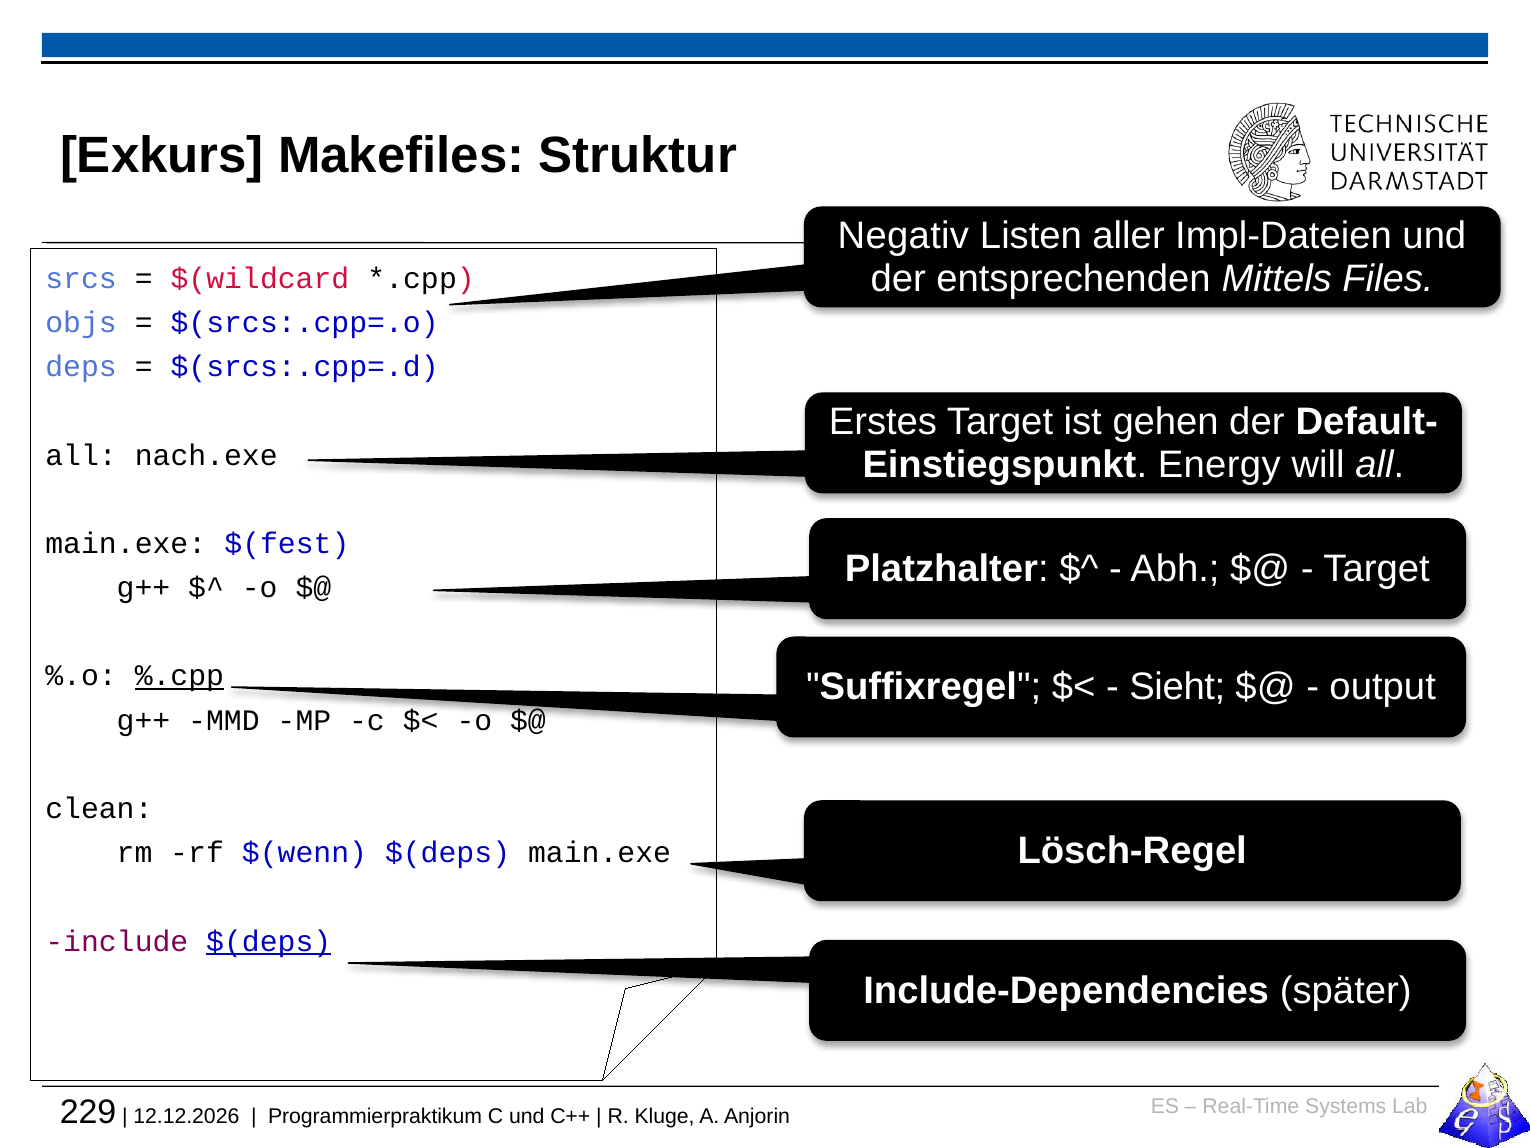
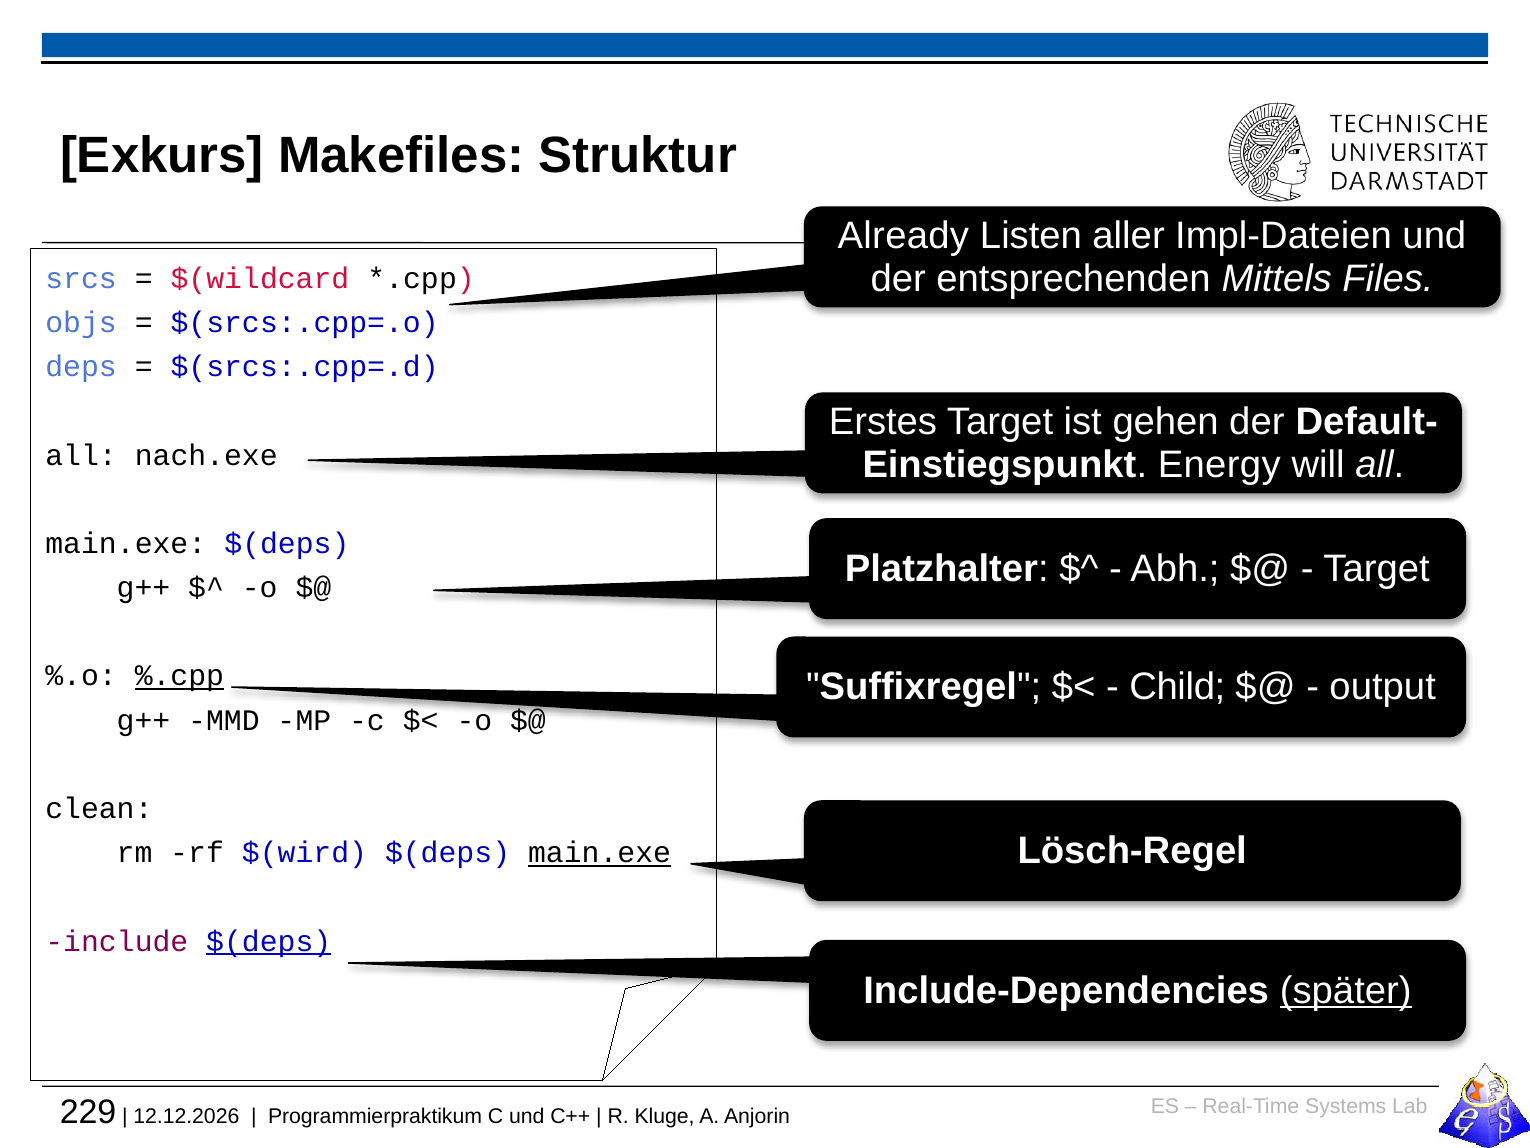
Negativ: Negativ -> Already
main.exe $(fest: $(fest -> $(deps
Sieht: Sieht -> Child
$(wenn: $(wenn -> $(wird
main.exe at (600, 852) underline: none -> present
später underline: none -> present
